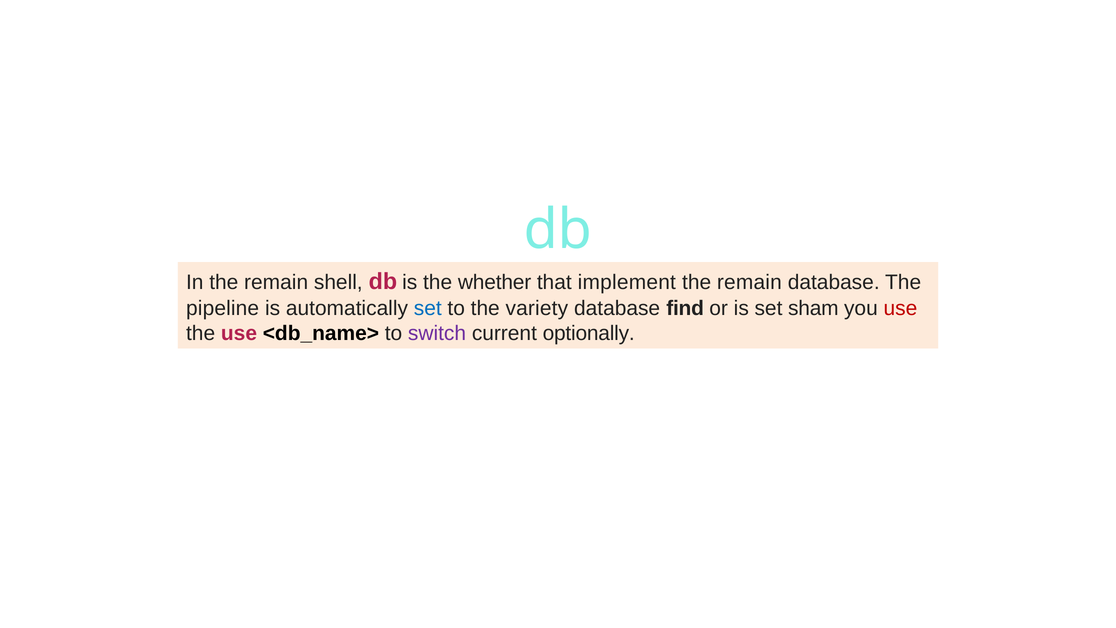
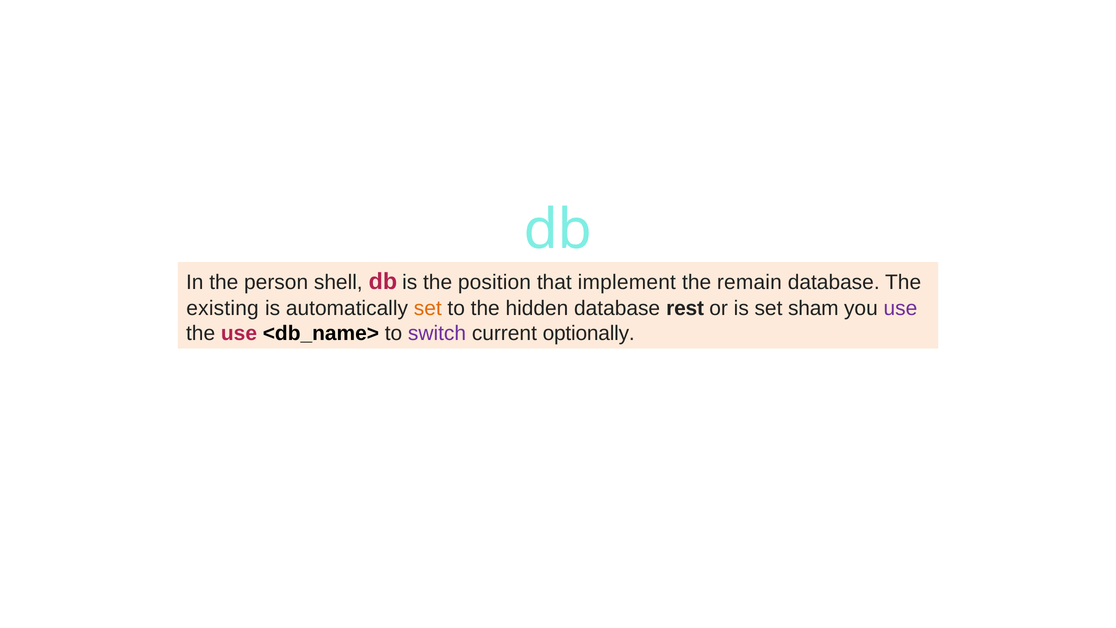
In the remain: remain -> person
whether: whether -> position
pipeline: pipeline -> existing
set at (428, 308) colour: blue -> orange
variety: variety -> hidden
find: find -> rest
use at (900, 308) colour: red -> purple
